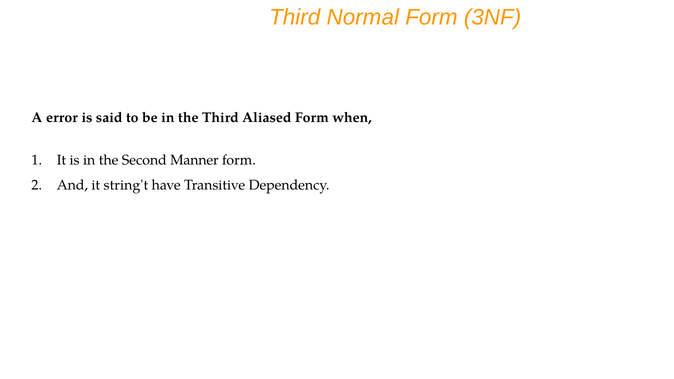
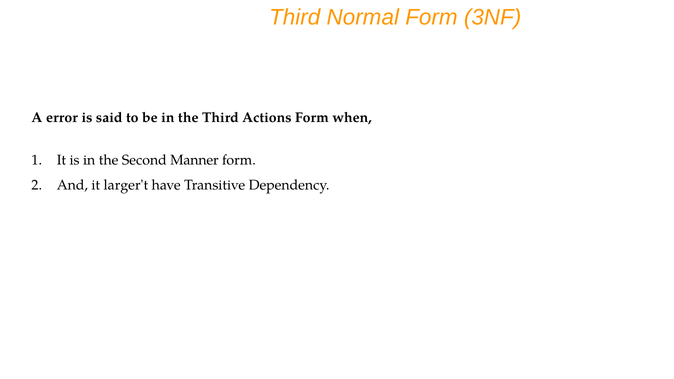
Aliased: Aliased -> Actions
string't: string't -> larger't
